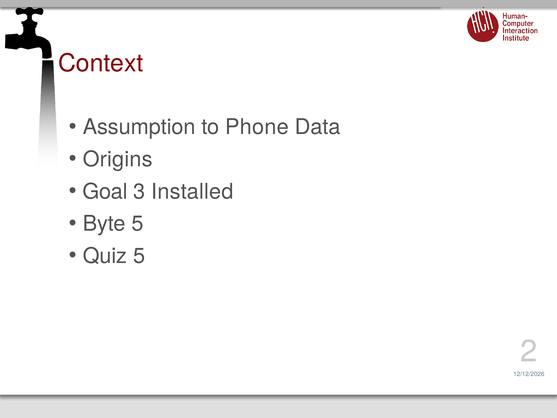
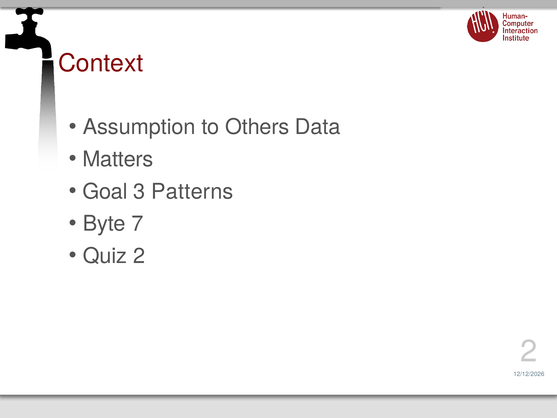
Phone: Phone -> Others
Origins: Origins -> Matters
Installed: Installed -> Patterns
Byte 5: 5 -> 7
Quiz 5: 5 -> 2
